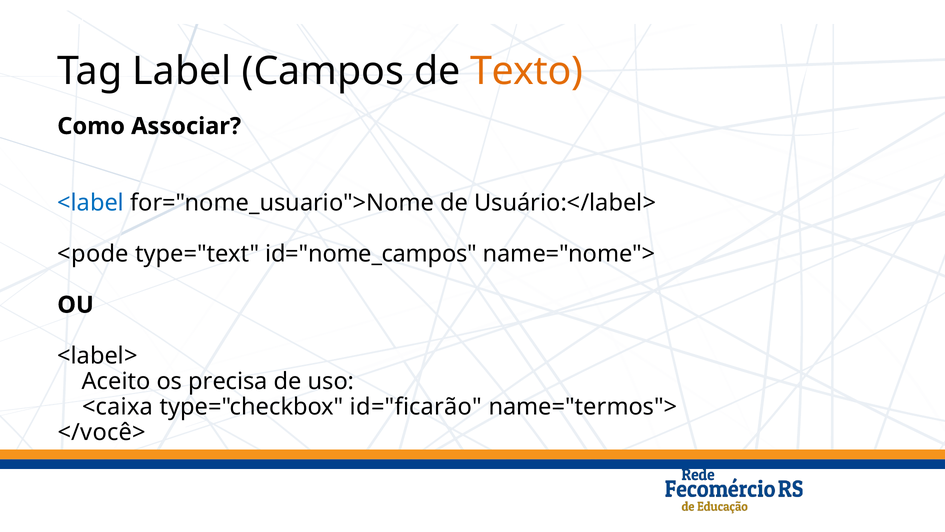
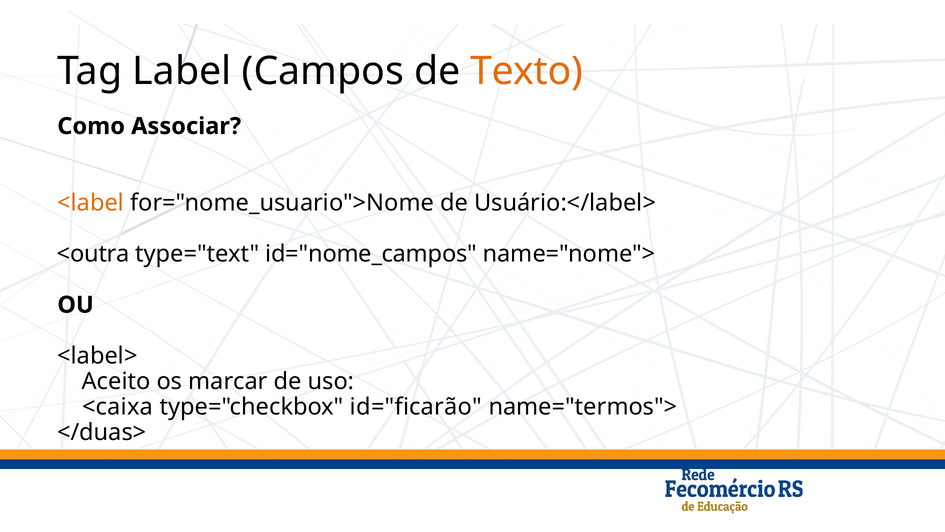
<label colour: blue -> orange
<pode: <pode -> <outra
precisa: precisa -> marcar
</você>: </você> -> </duas>
